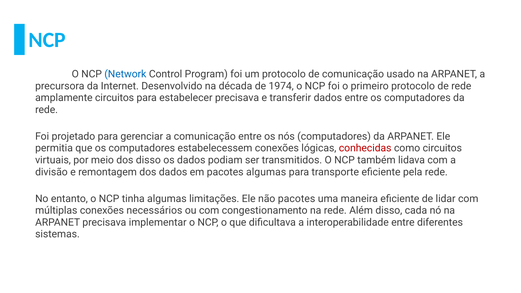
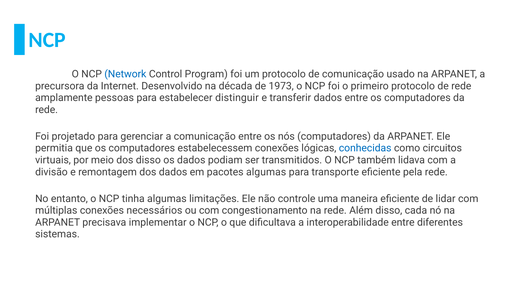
1974: 1974 -> 1973
amplamente circuitos: circuitos -> pessoas
estabelecer precisava: precisava -> distinguir
conhecidas colour: red -> blue
não pacotes: pacotes -> controle
